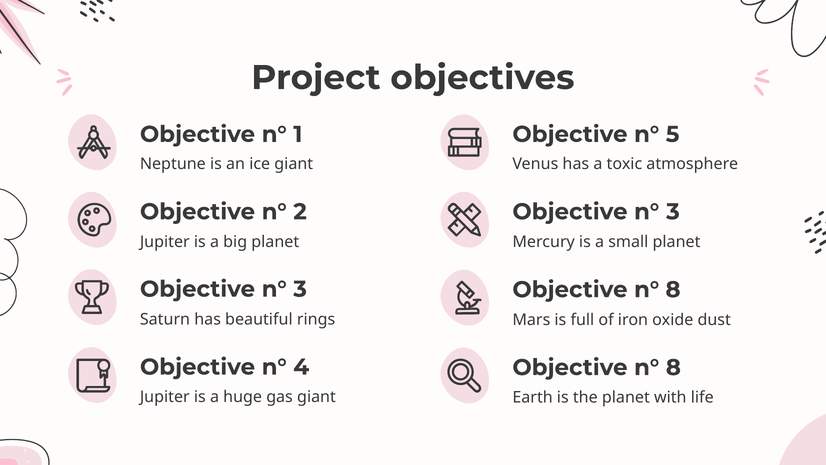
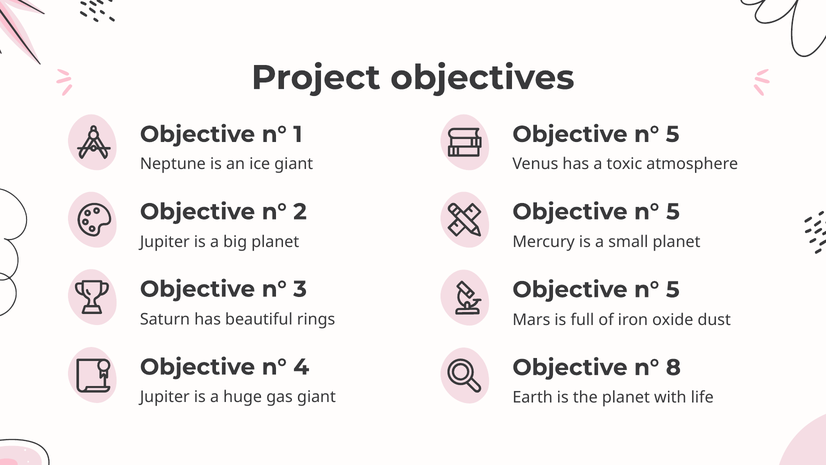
3 at (673, 212): 3 -> 5
3 Objective n° 8: 8 -> 5
